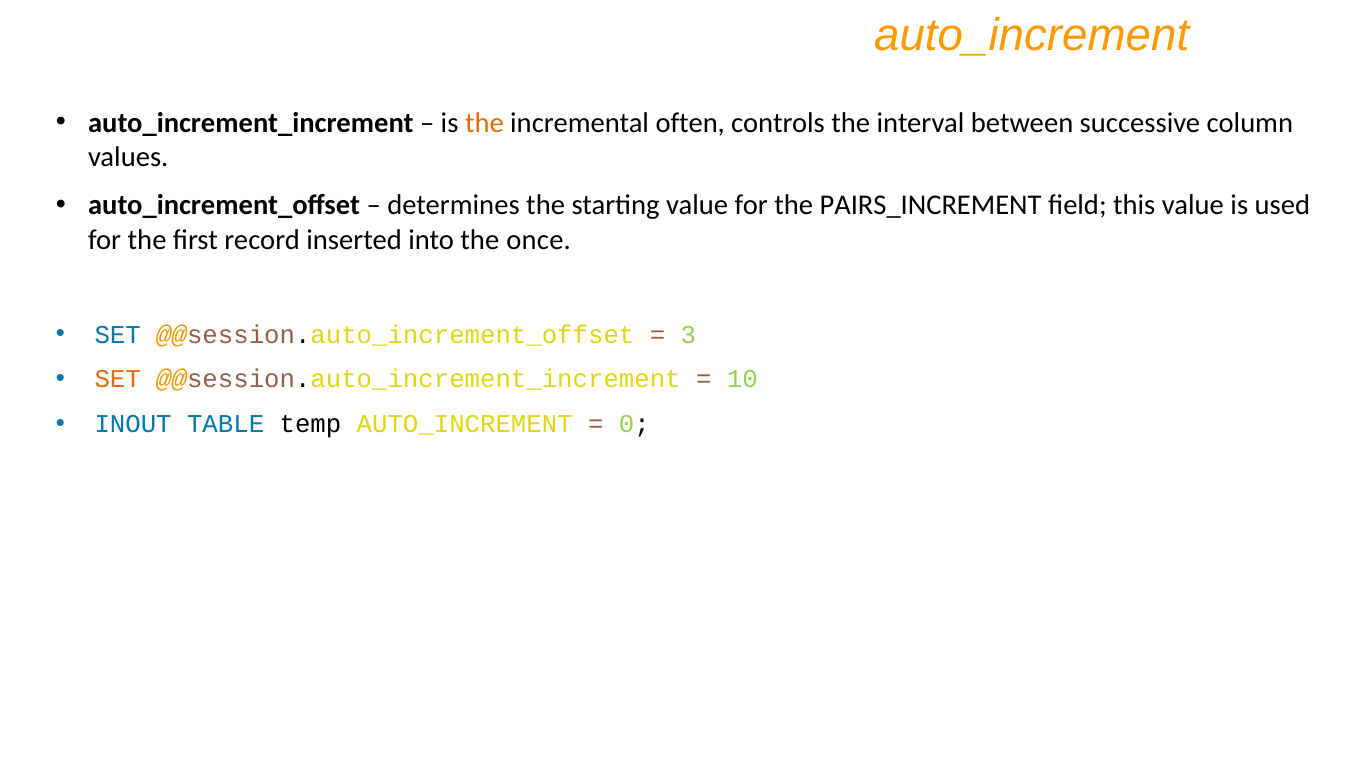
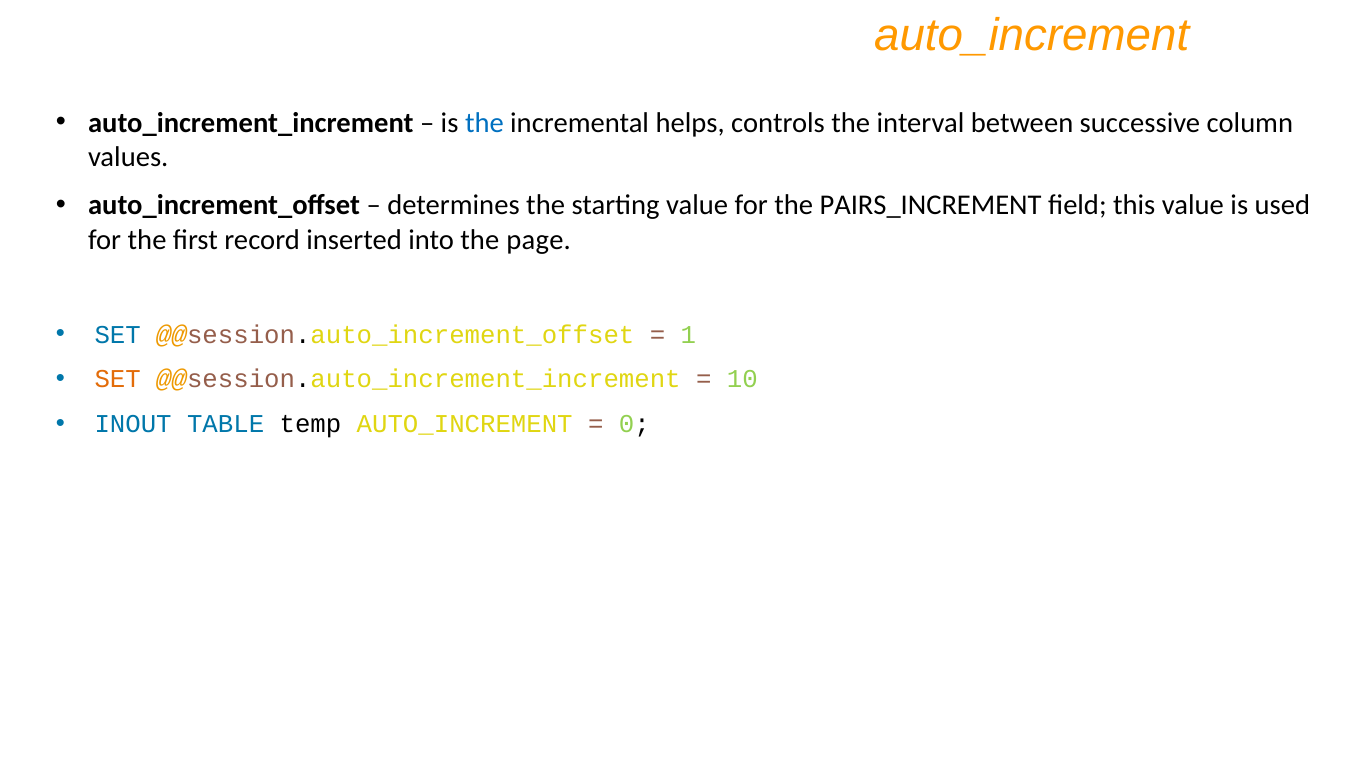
the at (484, 123) colour: orange -> blue
often: often -> helps
once: once -> page
3: 3 -> 1
